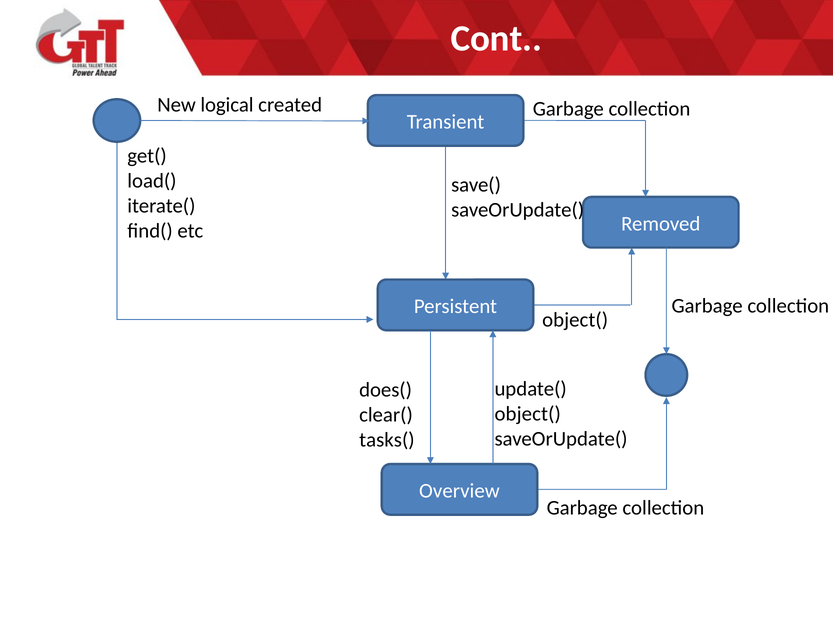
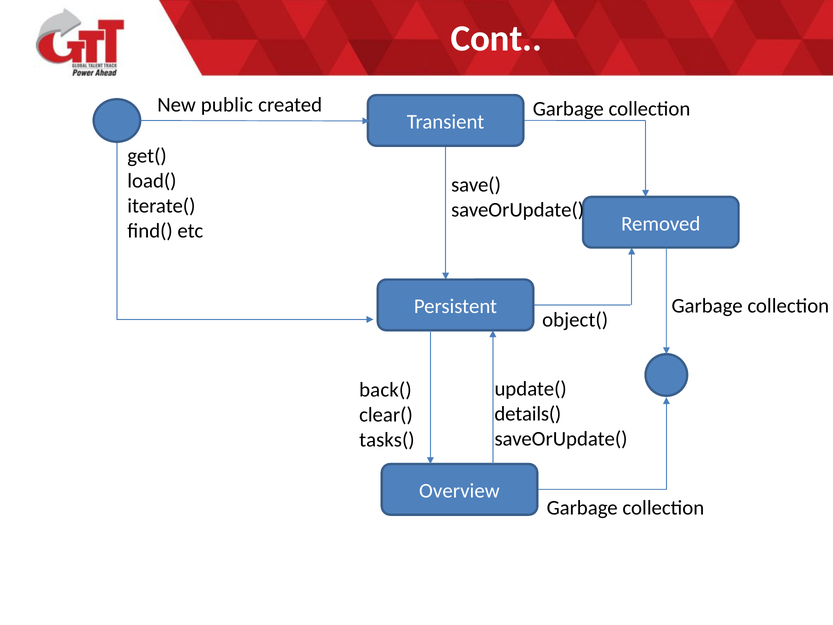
logical: logical -> public
does(: does( -> back(
object( at (528, 414): object( -> details(
